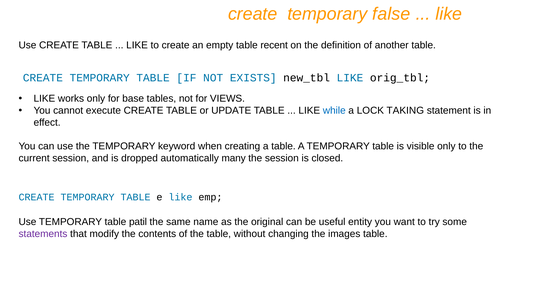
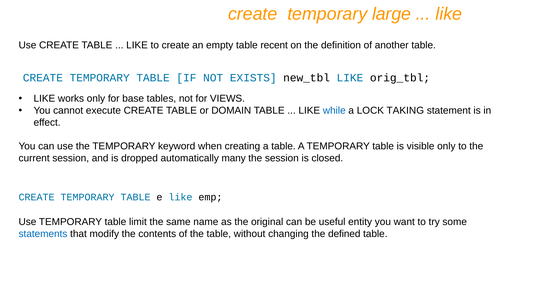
false: false -> large
UPDATE: UPDATE -> DOMAIN
patil: patil -> limit
statements colour: purple -> blue
images: images -> defined
